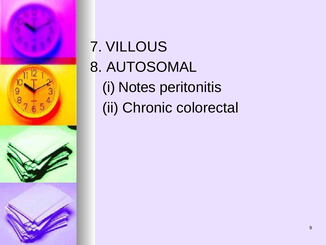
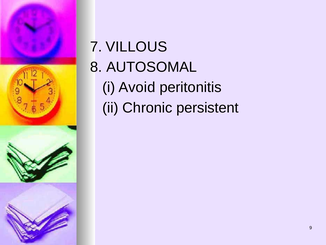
Notes: Notes -> Avoid
colorectal: colorectal -> persistent
